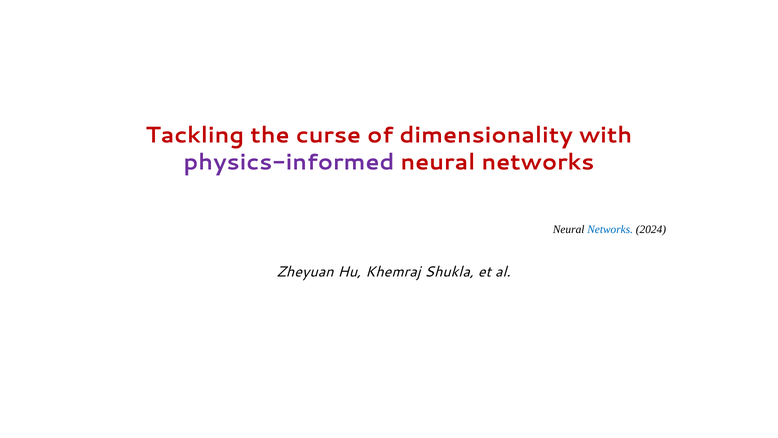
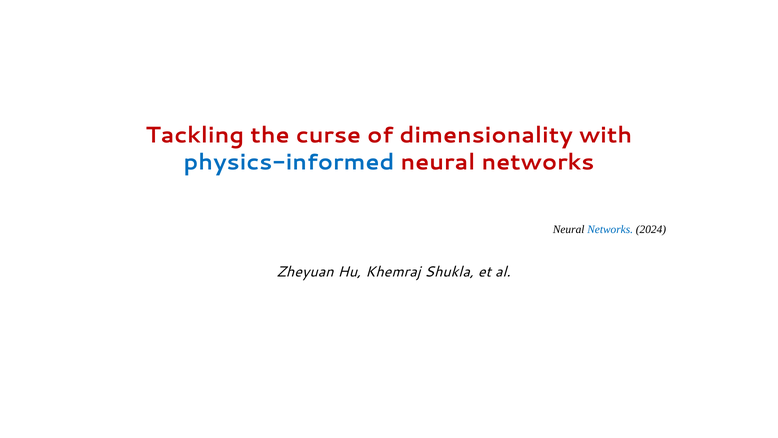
physics-informed colour: purple -> blue
